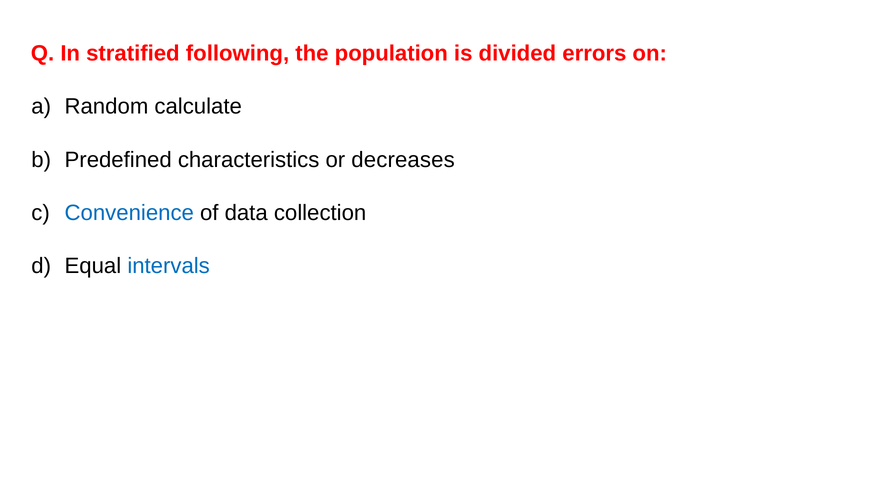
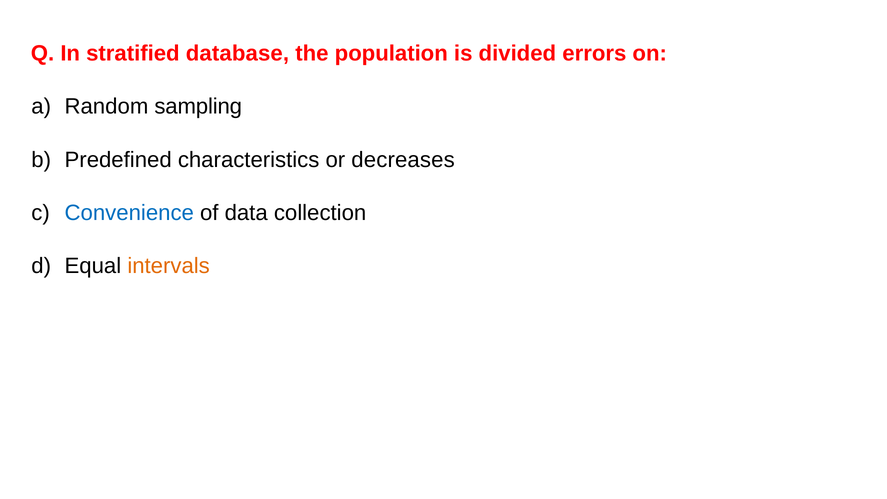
following: following -> database
calculate: calculate -> sampling
intervals colour: blue -> orange
